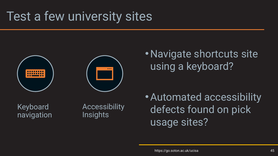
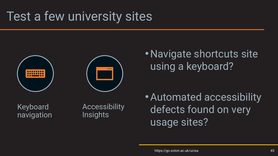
pick: pick -> very
